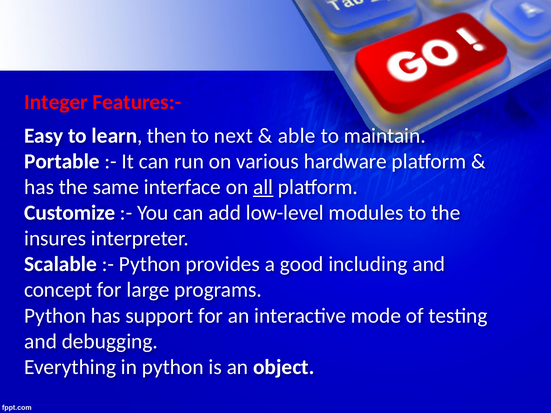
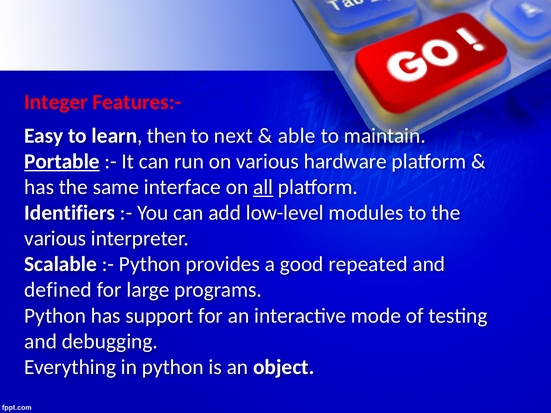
Portable underline: none -> present
Customize: Customize -> Identifiers
insures at (55, 239): insures -> various
including: including -> repeated
concept: concept -> defined
